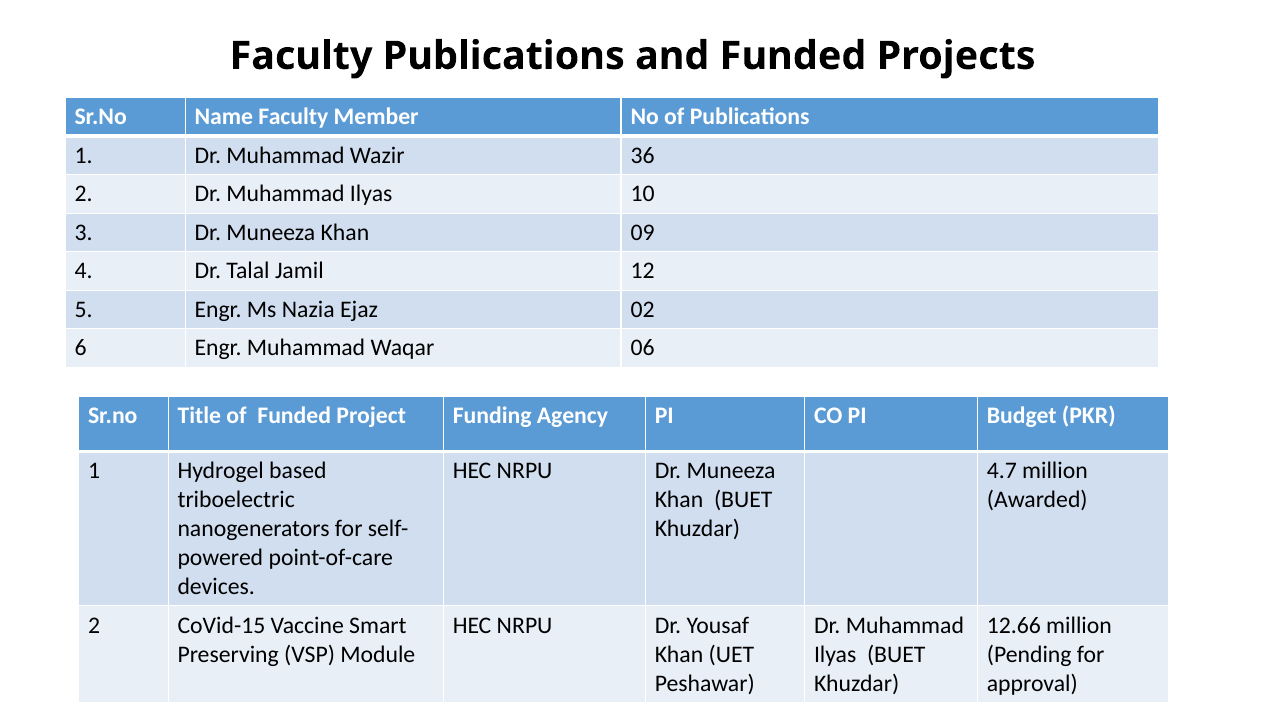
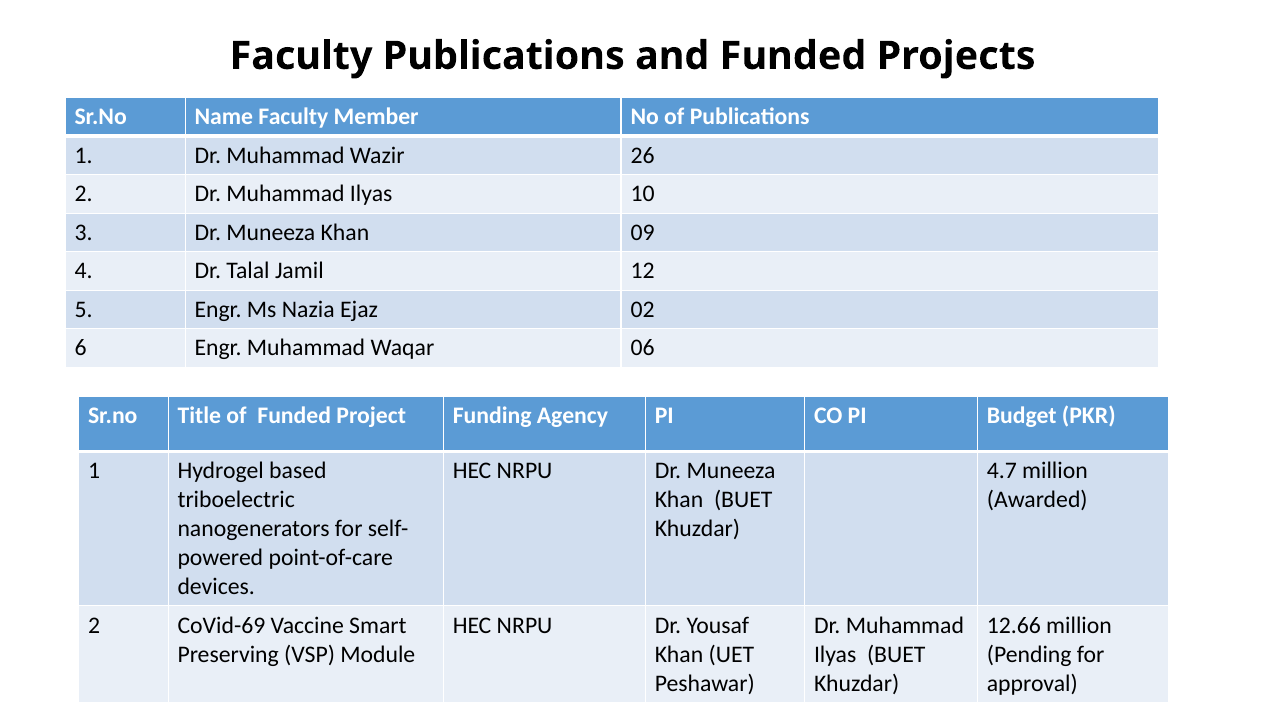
36: 36 -> 26
CoVid-15: CoVid-15 -> CoVid-69
